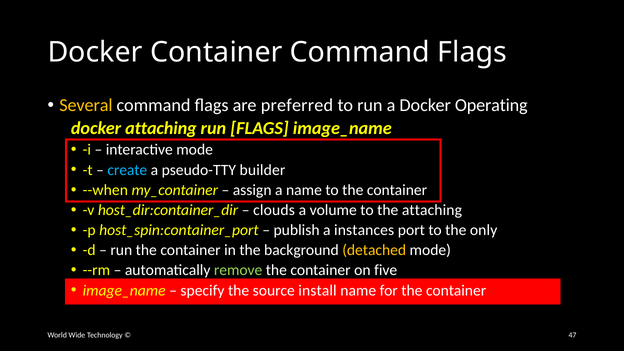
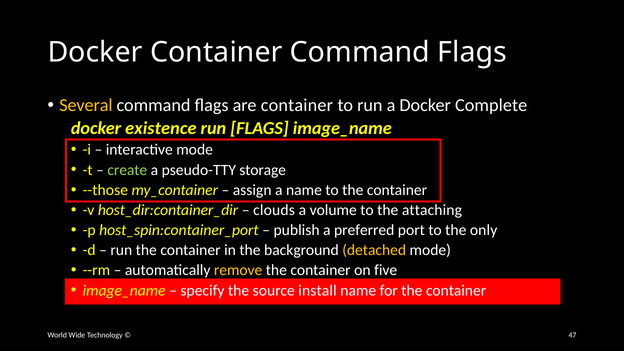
are preferred: preferred -> container
Operating: Operating -> Complete
docker attaching: attaching -> existence
create colour: light blue -> light green
builder: builder -> storage
--when: --when -> --those
instances: instances -> preferred
remove colour: light green -> yellow
